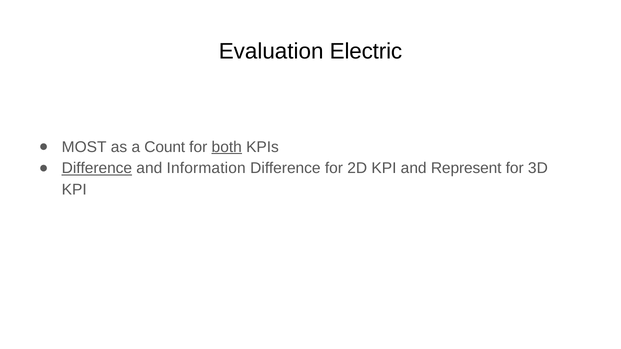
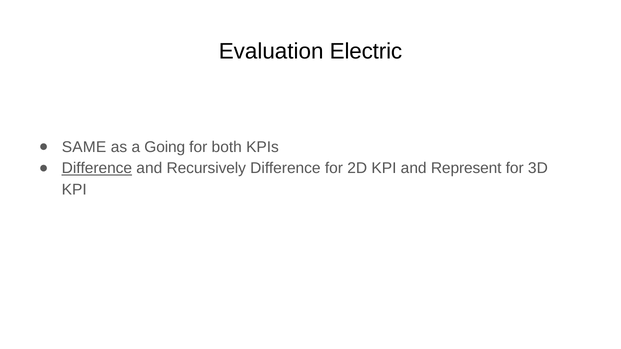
MOST: MOST -> SAME
Count: Count -> Going
both underline: present -> none
Information: Information -> Recursively
